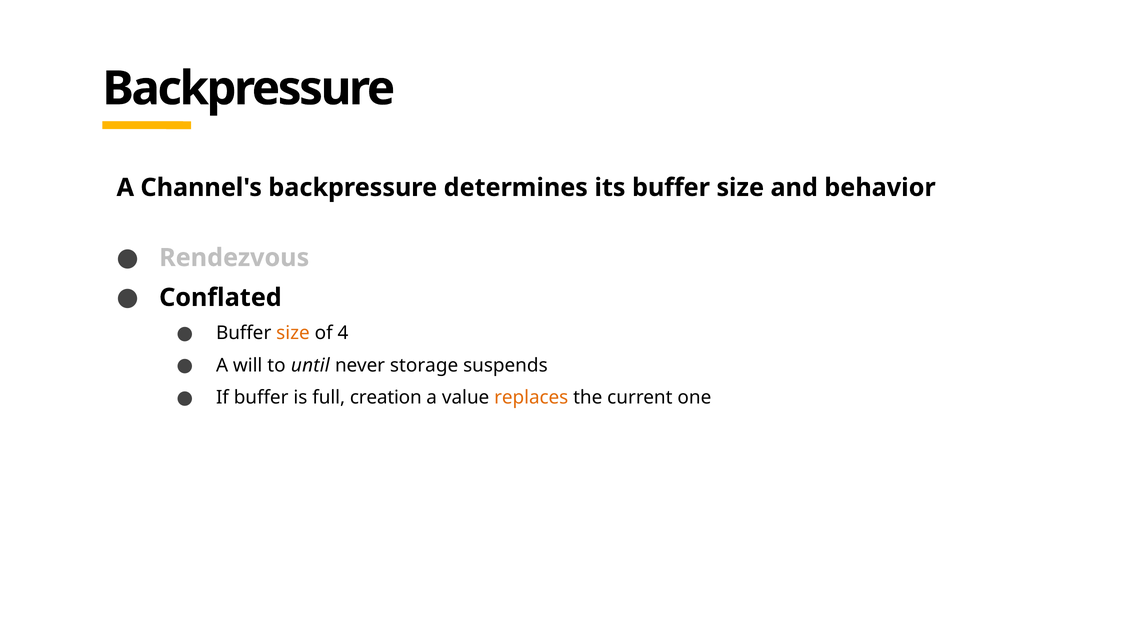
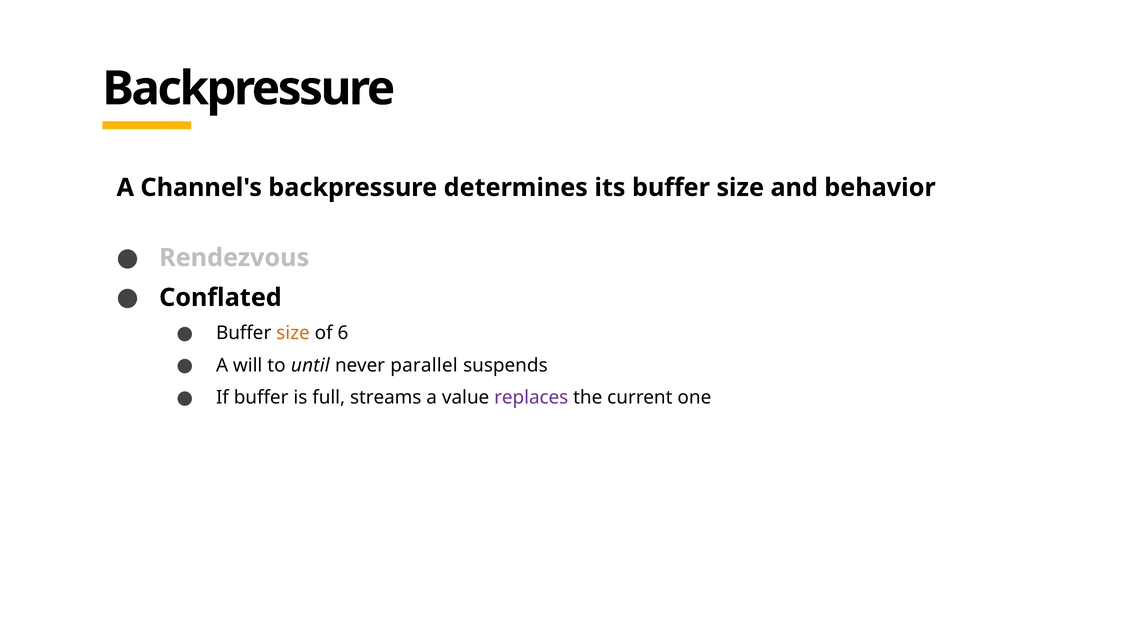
4: 4 -> 6
storage: storage -> parallel
creation: creation -> streams
replaces colour: orange -> purple
